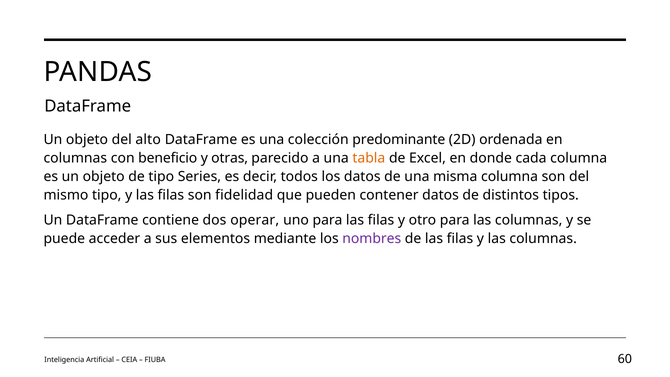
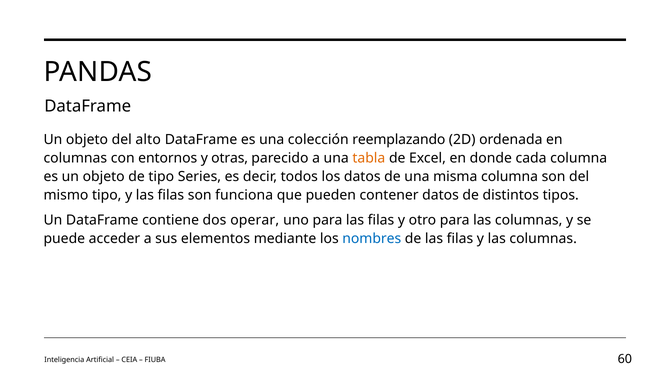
predominante: predominante -> reemplazando
beneficio: beneficio -> entornos
fidelidad: fidelidad -> funciona
nombres colour: purple -> blue
